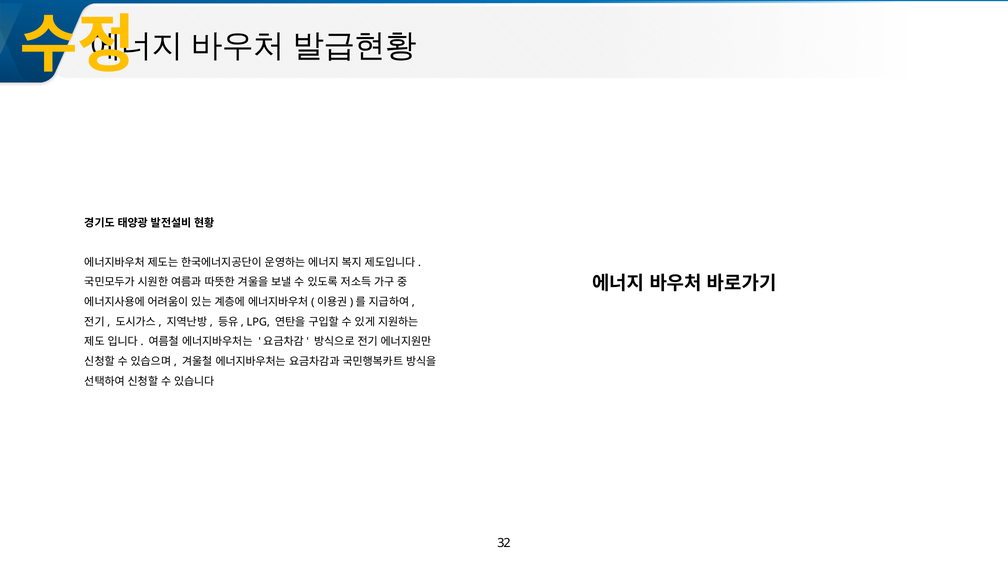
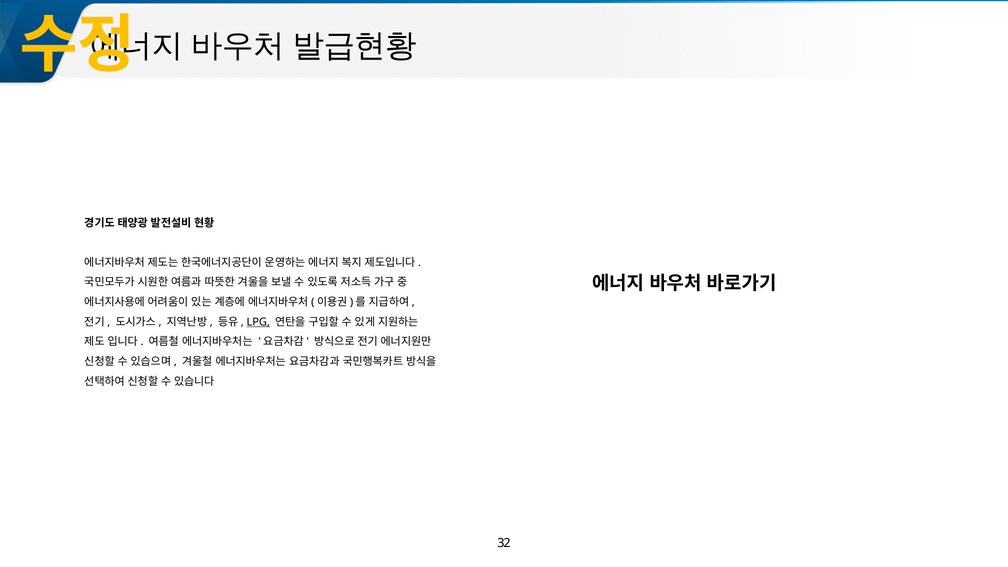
LPG underline: none -> present
